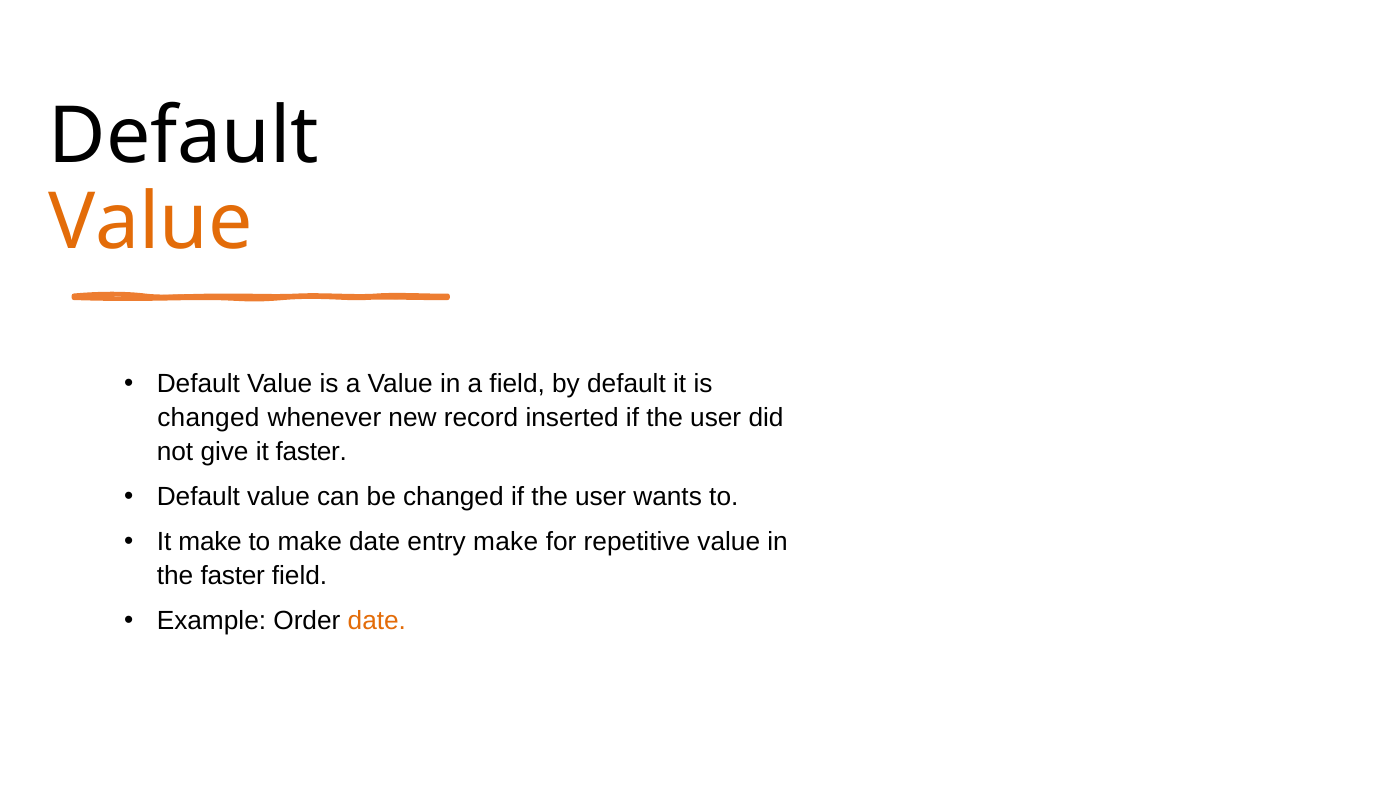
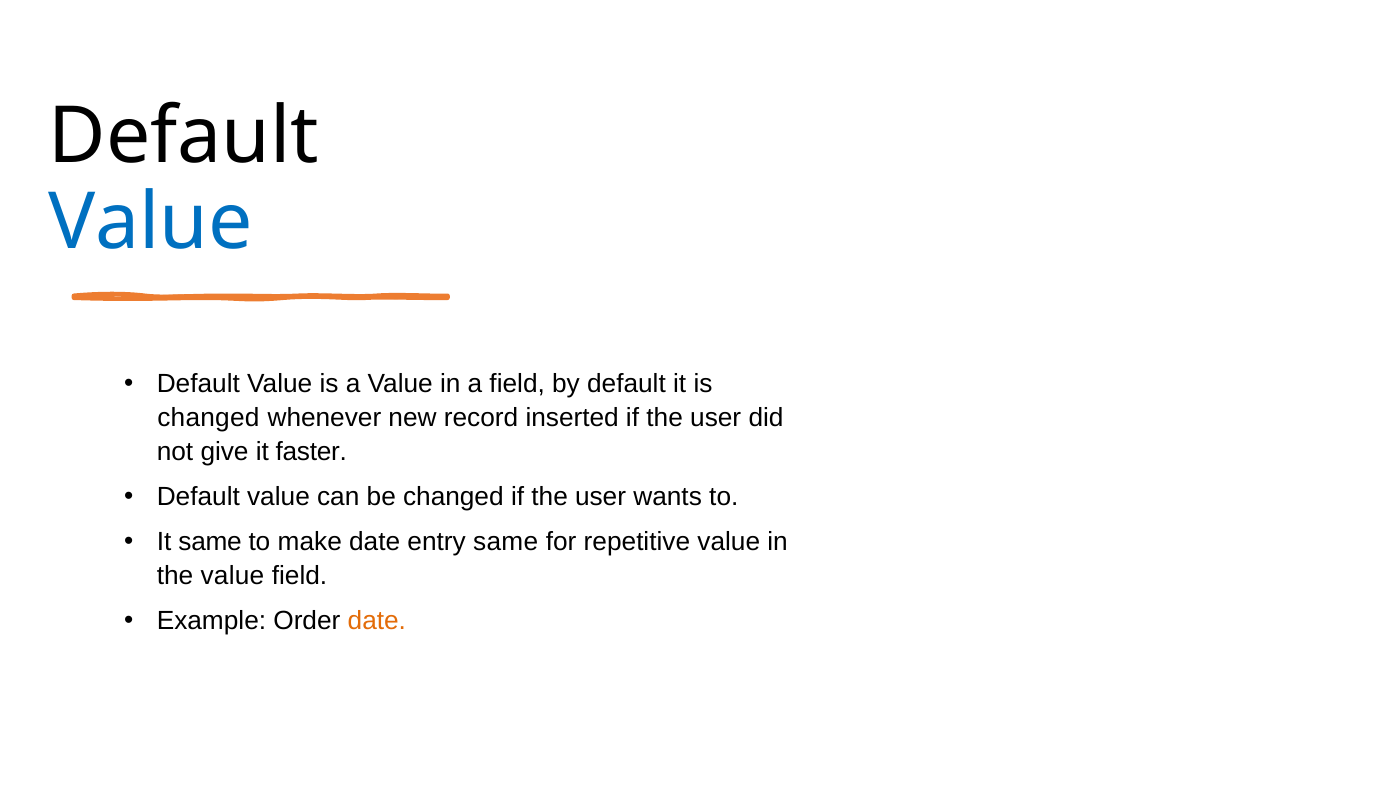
Value at (151, 222) colour: orange -> blue
It make: make -> same
entry make: make -> same
the faster: faster -> value
